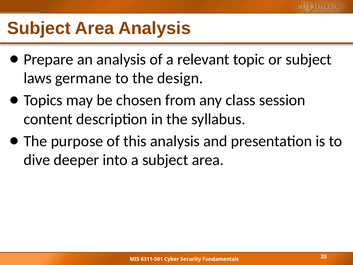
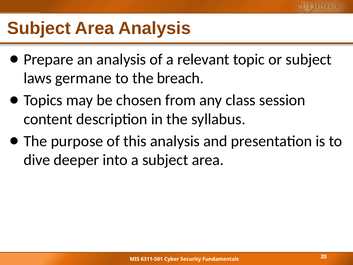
design: design -> breach
